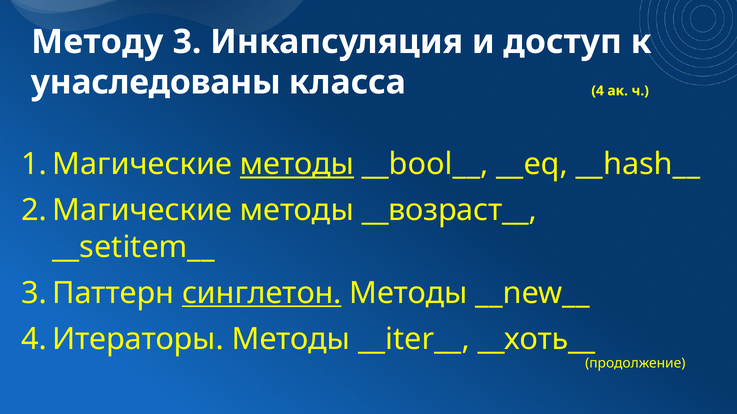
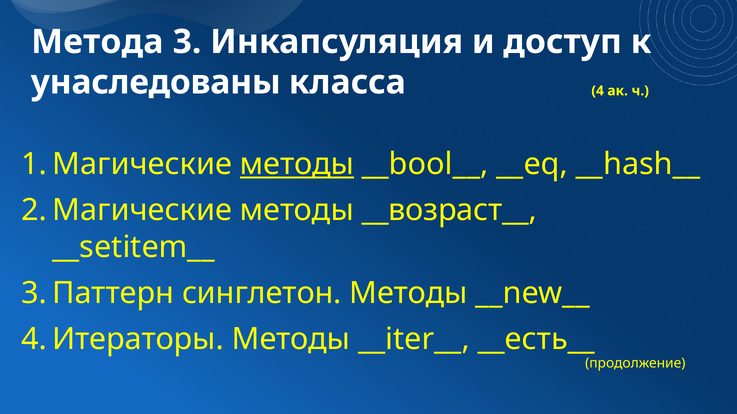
Методу: Методу -> Метода
синглетон underline: present -> none
__хоть__: __хоть__ -> __есть__
